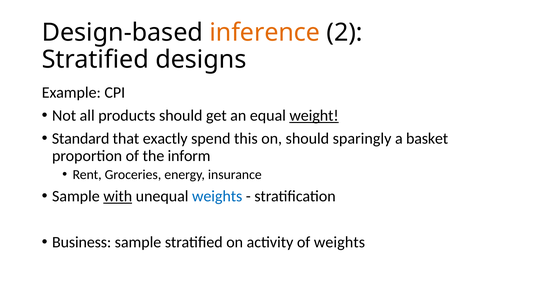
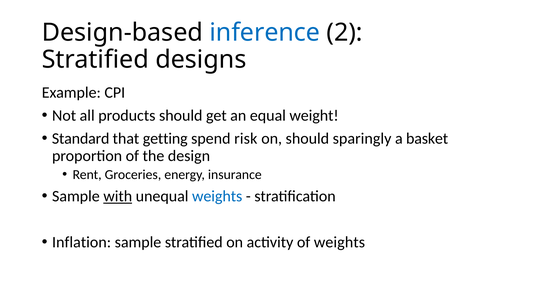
inference colour: orange -> blue
weight underline: present -> none
exactly: exactly -> getting
this: this -> risk
inform: inform -> design
Business: Business -> Inflation
